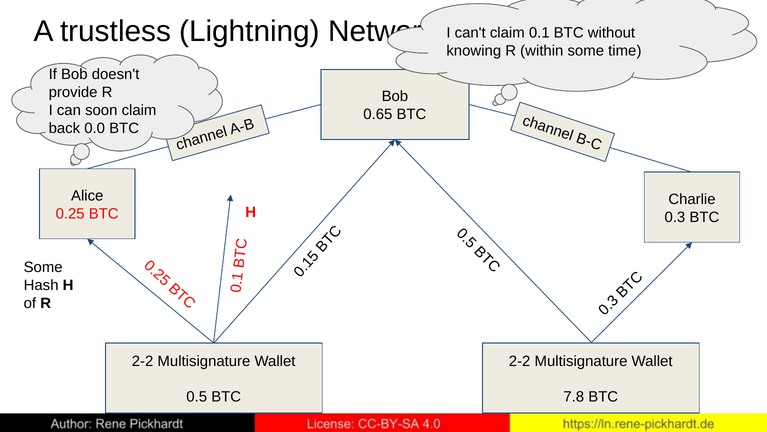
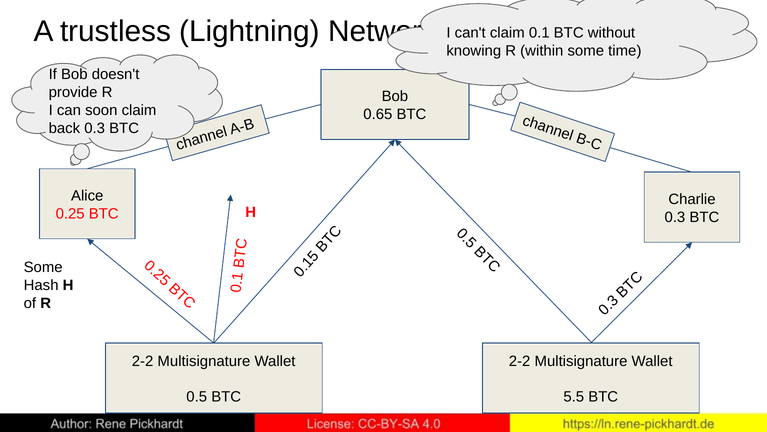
back 0.0: 0.0 -> 0.3
7.8: 7.8 -> 5.5
